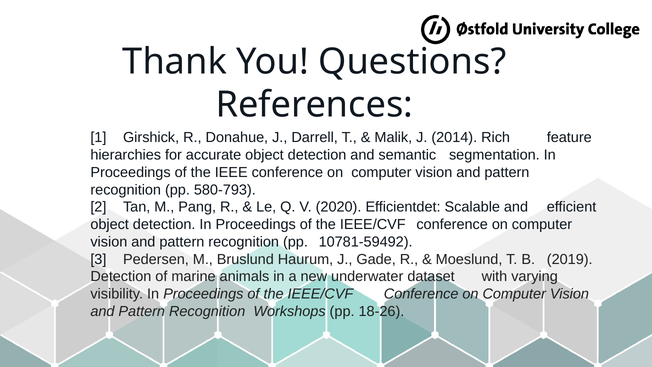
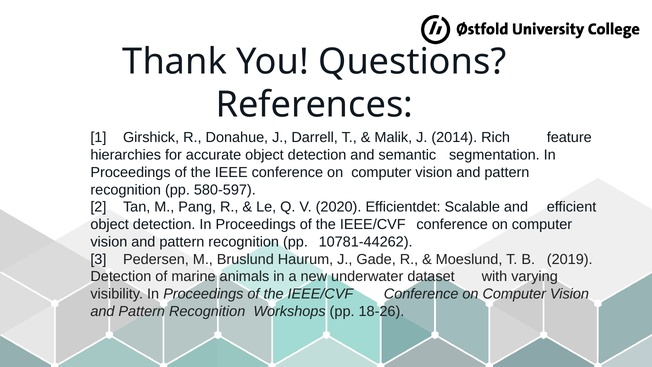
580-793: 580-793 -> 580-597
10781-59492: 10781-59492 -> 10781-44262
